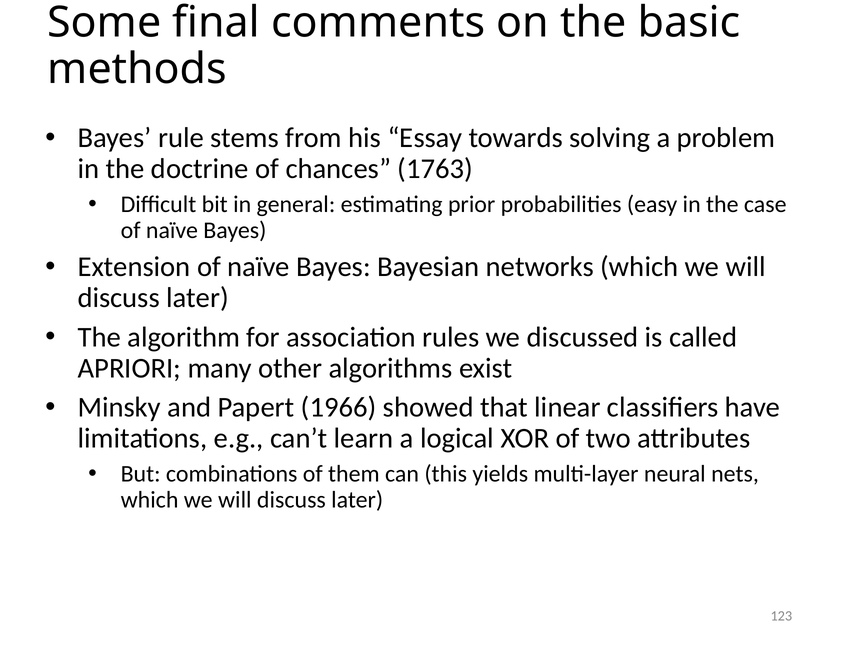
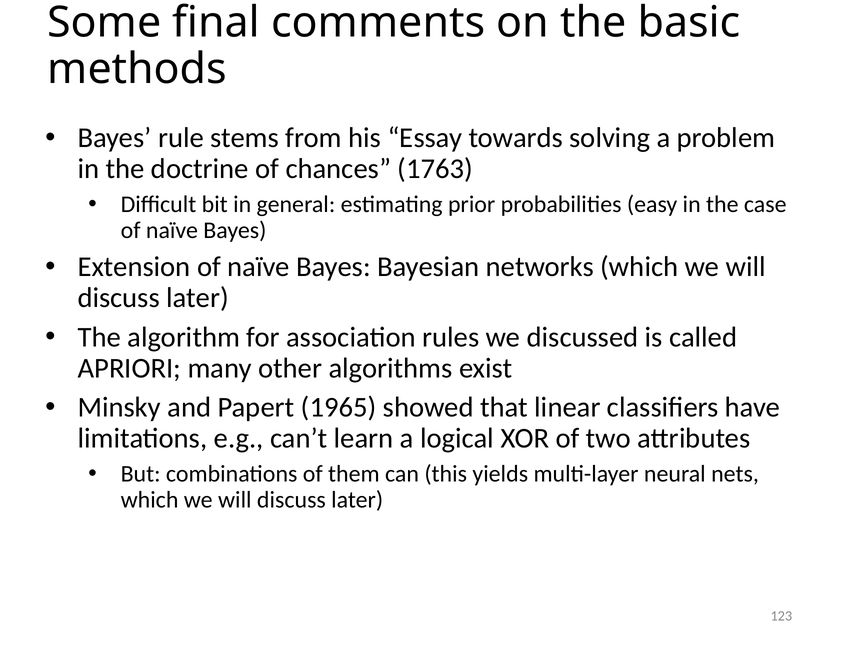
1966: 1966 -> 1965
